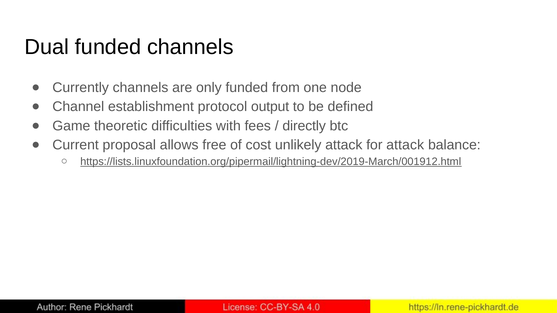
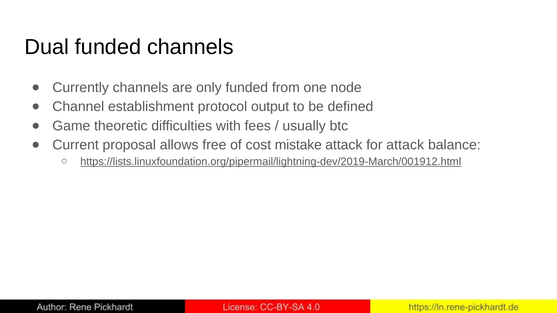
directly: directly -> usually
unlikely: unlikely -> mistake
